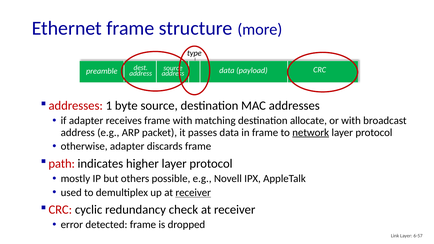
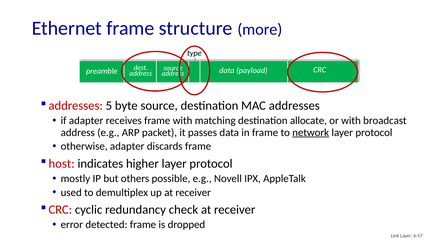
1: 1 -> 5
path: path -> host
receiver at (193, 193) underline: present -> none
